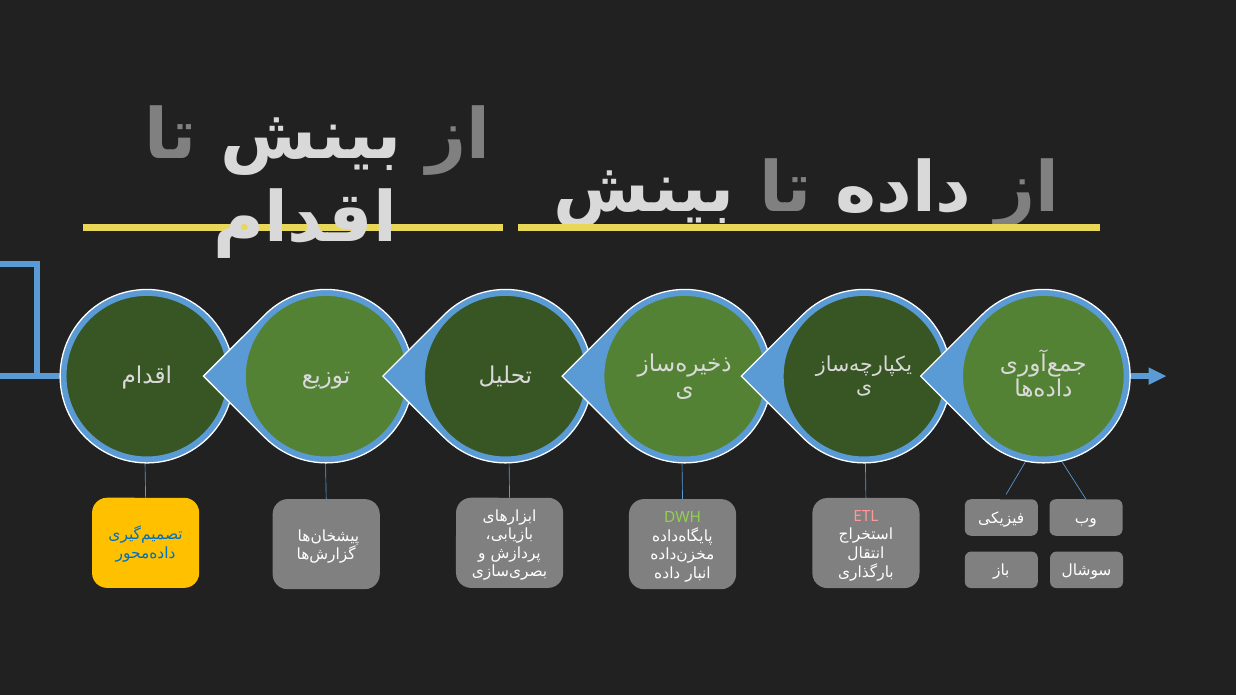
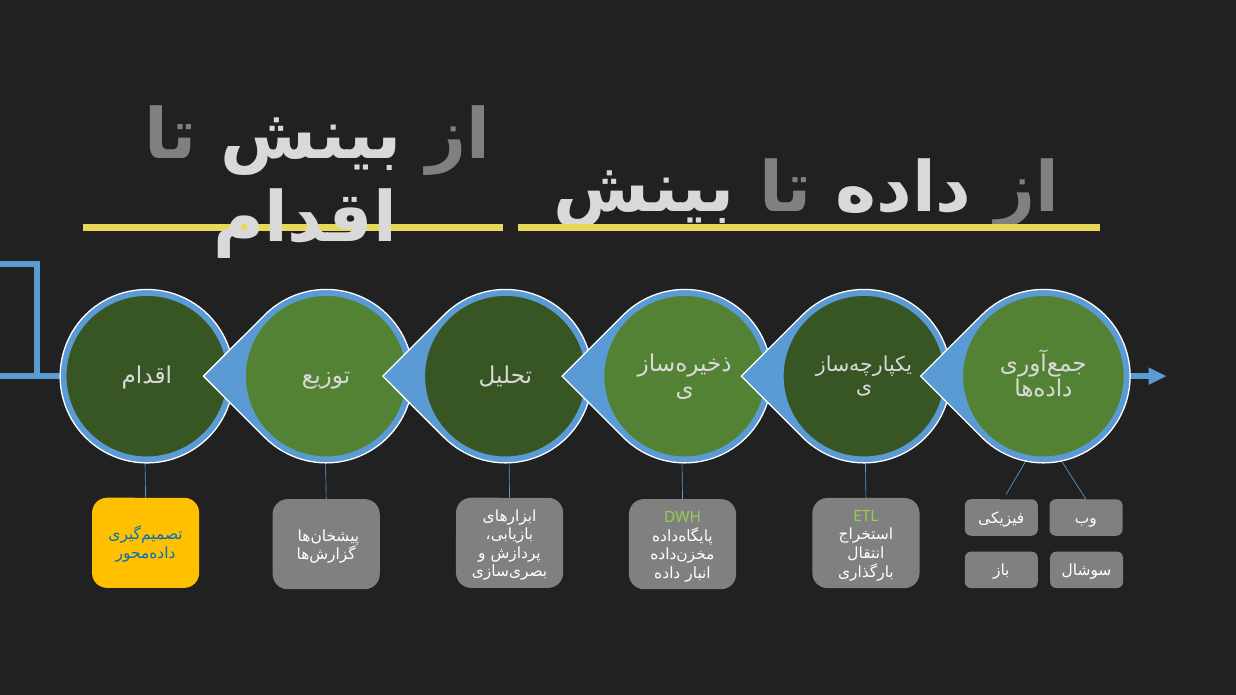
ETL colour: pink -> light green
